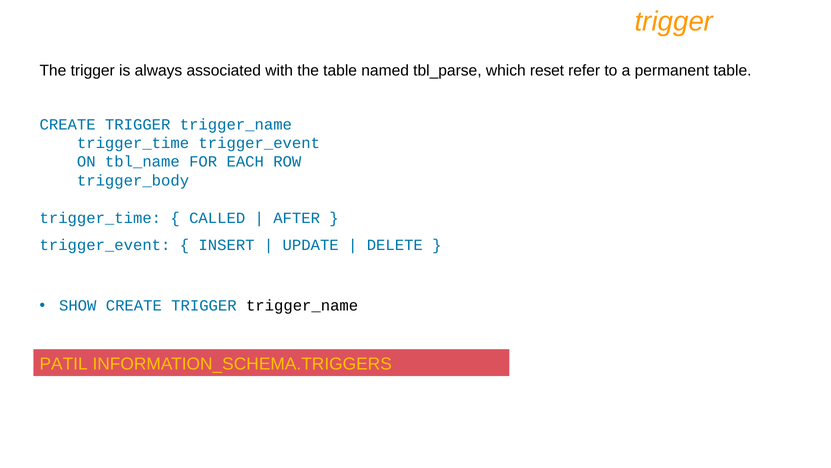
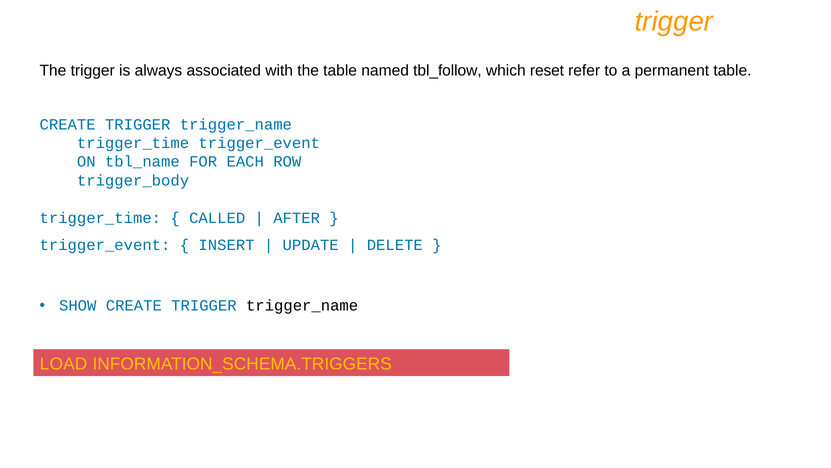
tbl_parse: tbl_parse -> tbl_follow
PATIL: PATIL -> LOAD
